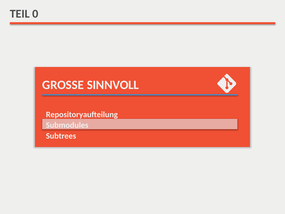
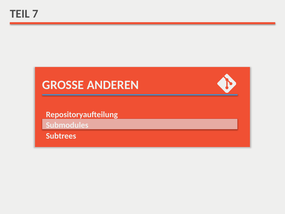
0: 0 -> 7
SINNVOLL: SINNVOLL -> ANDEREN
